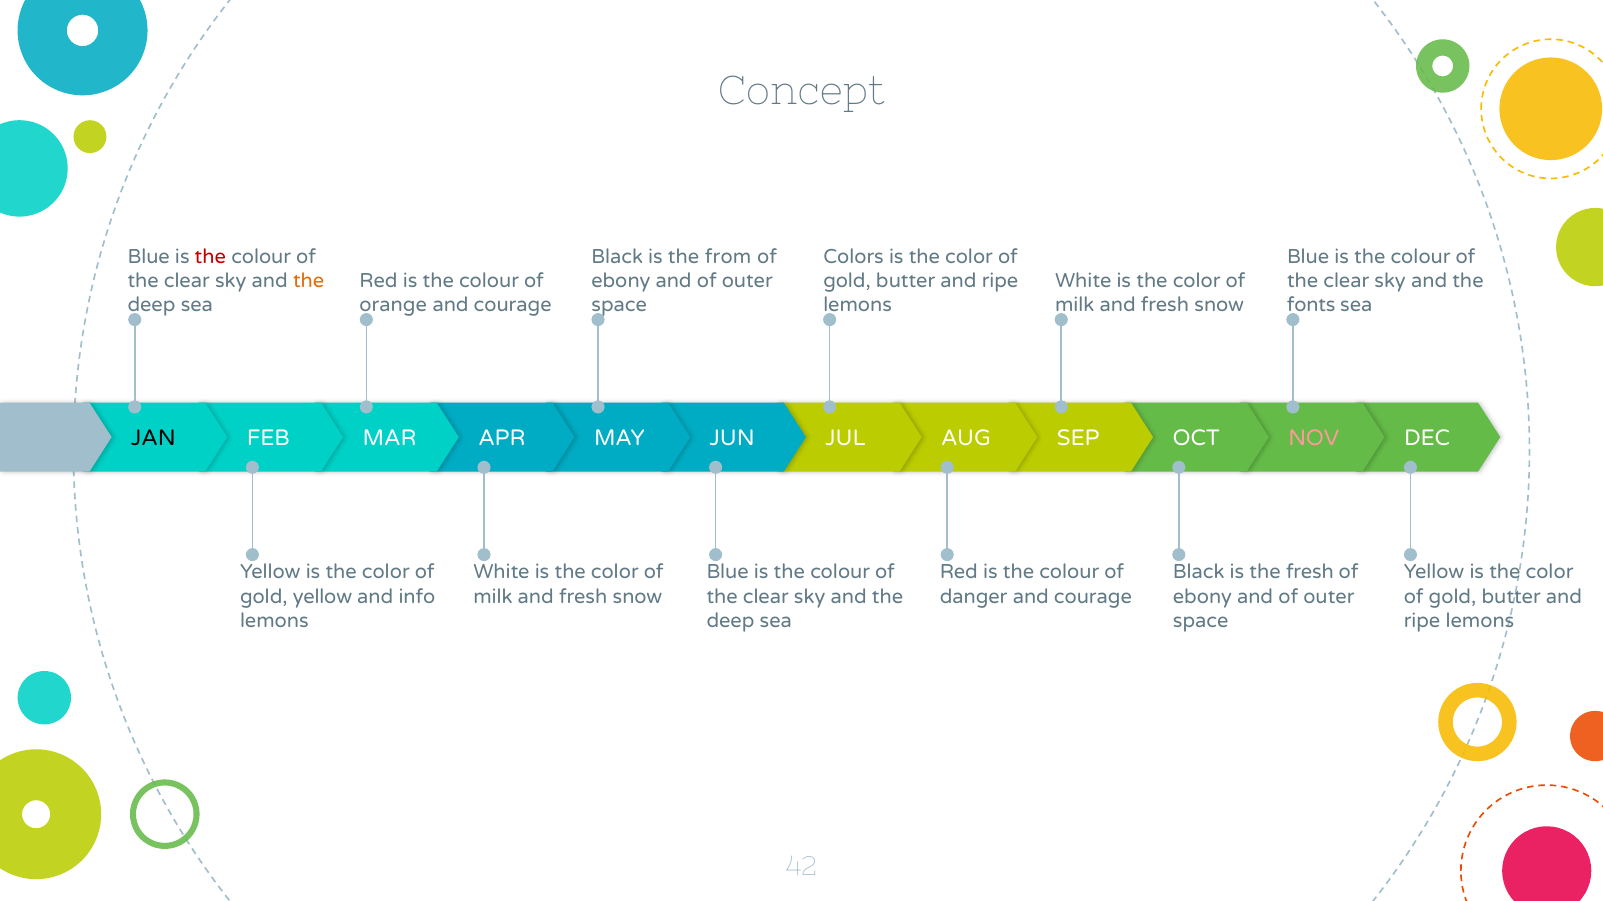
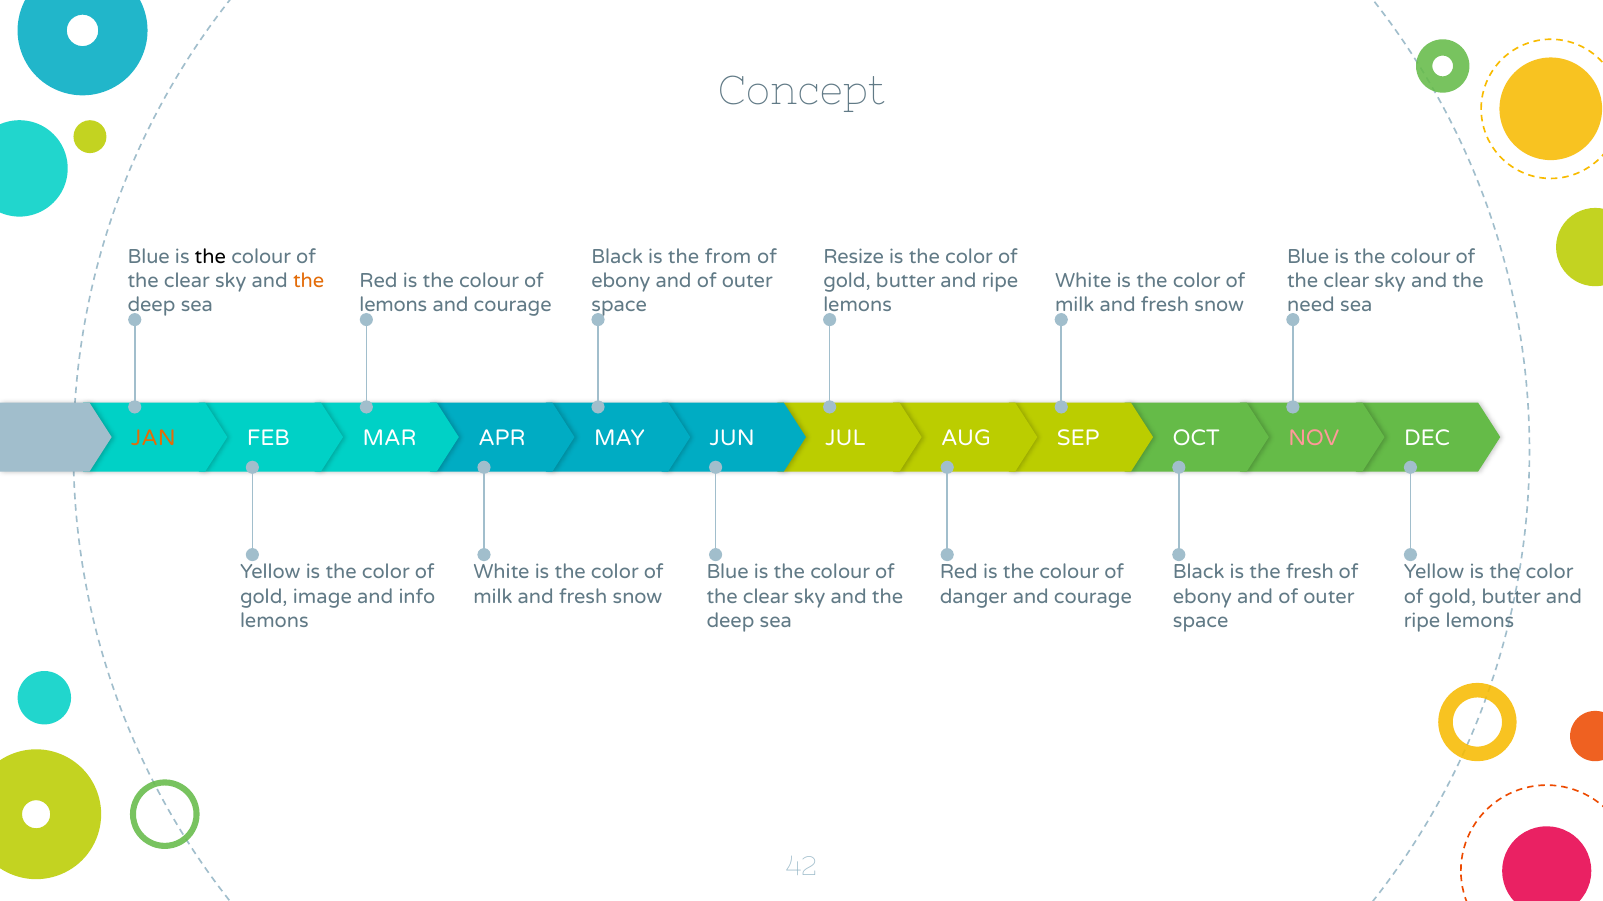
the at (210, 257) colour: red -> black
Colors: Colors -> Resize
orange at (393, 305): orange -> lemons
fonts: fonts -> need
JAN colour: black -> orange
gold yellow: yellow -> image
